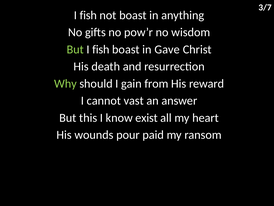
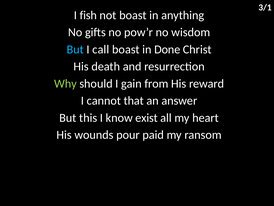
3/7: 3/7 -> 3/1
But at (75, 49) colour: light green -> light blue
fish at (101, 49): fish -> call
Gave: Gave -> Done
vast: vast -> that
